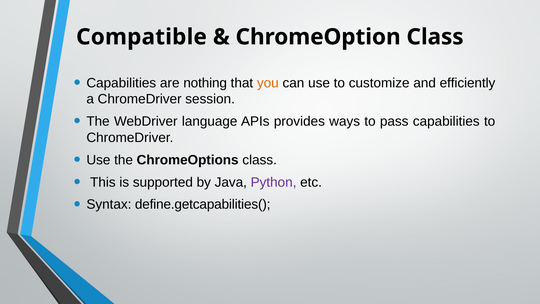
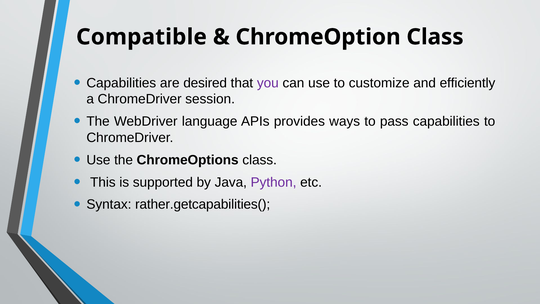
nothing: nothing -> desired
you colour: orange -> purple
define.getcapabilities(: define.getcapabilities( -> rather.getcapabilities(
